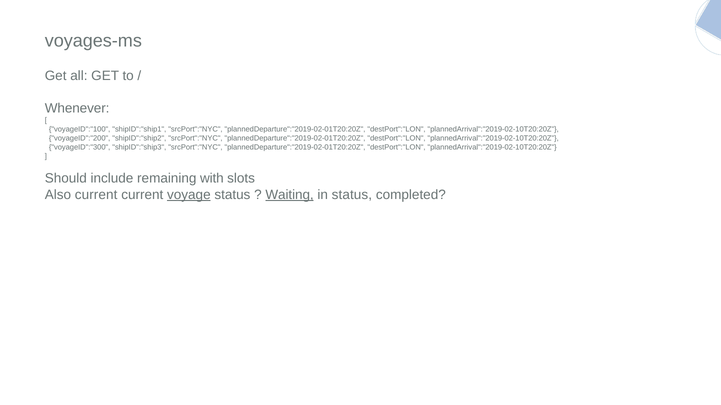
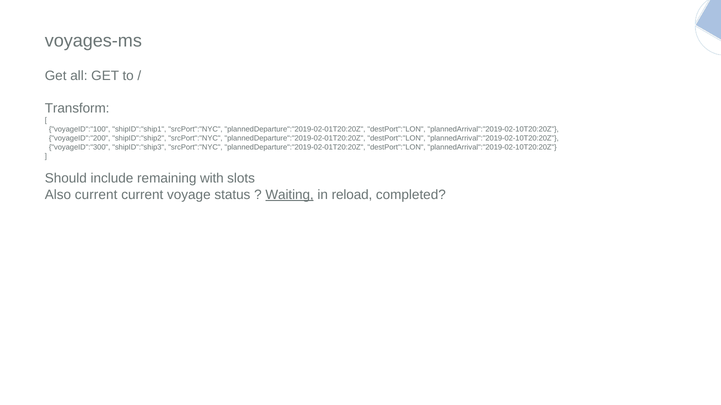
Whenever: Whenever -> Transform
voyage underline: present -> none
in status: status -> reload
